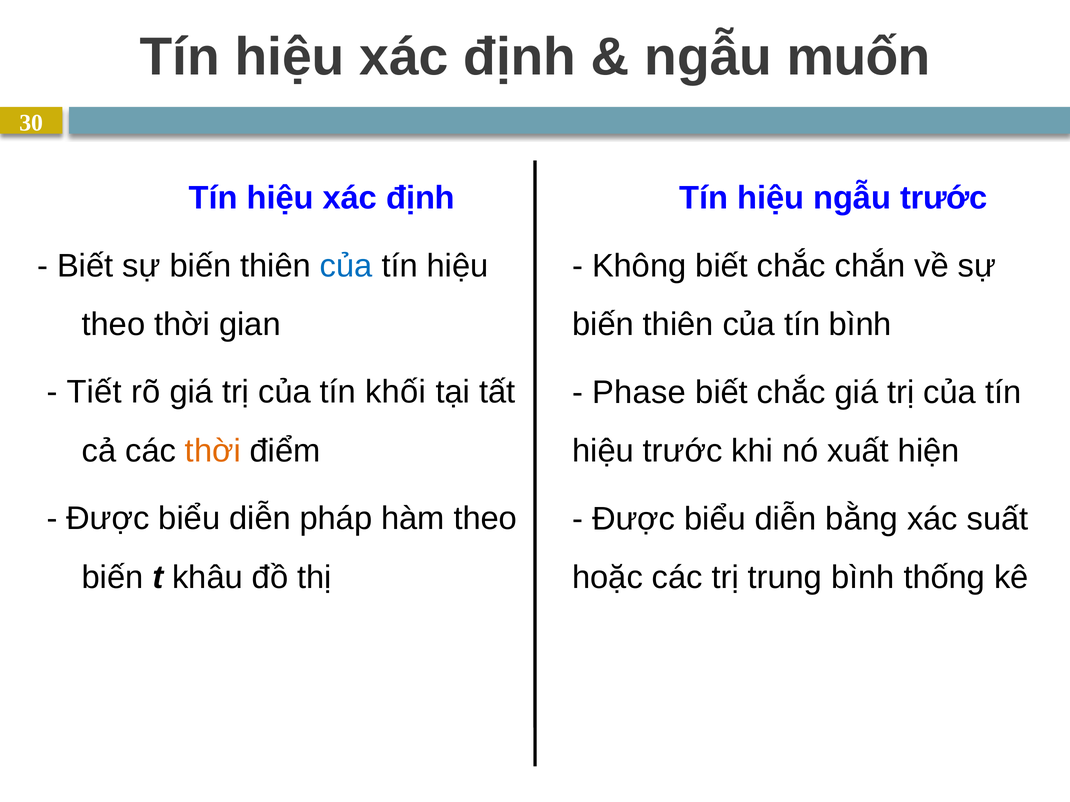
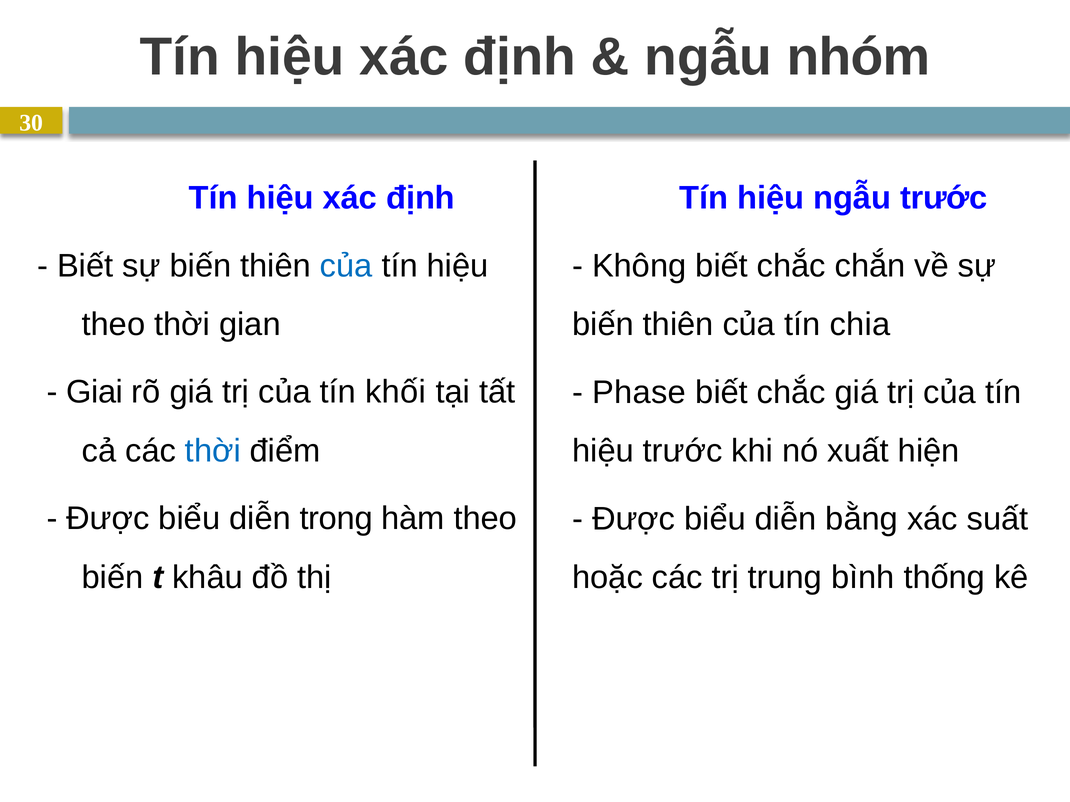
muốn: muốn -> nhóm
tín bình: bình -> chia
Tiết: Tiết -> Giai
thời at (213, 451) colour: orange -> blue
pháp: pháp -> trong
